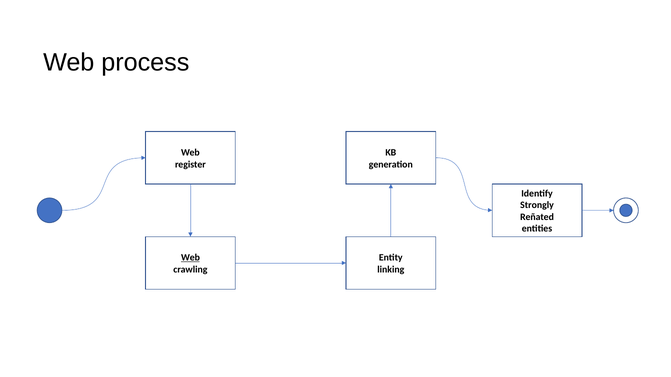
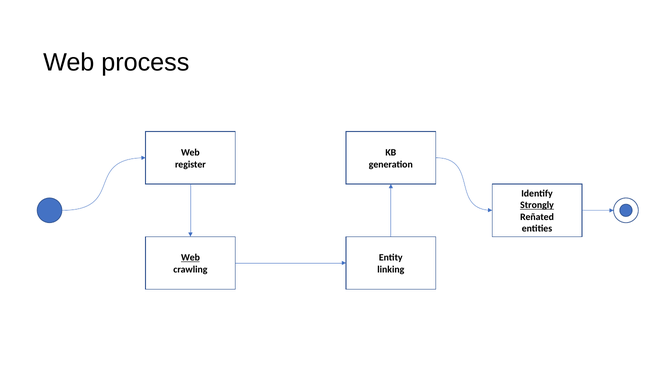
Strongly underline: none -> present
